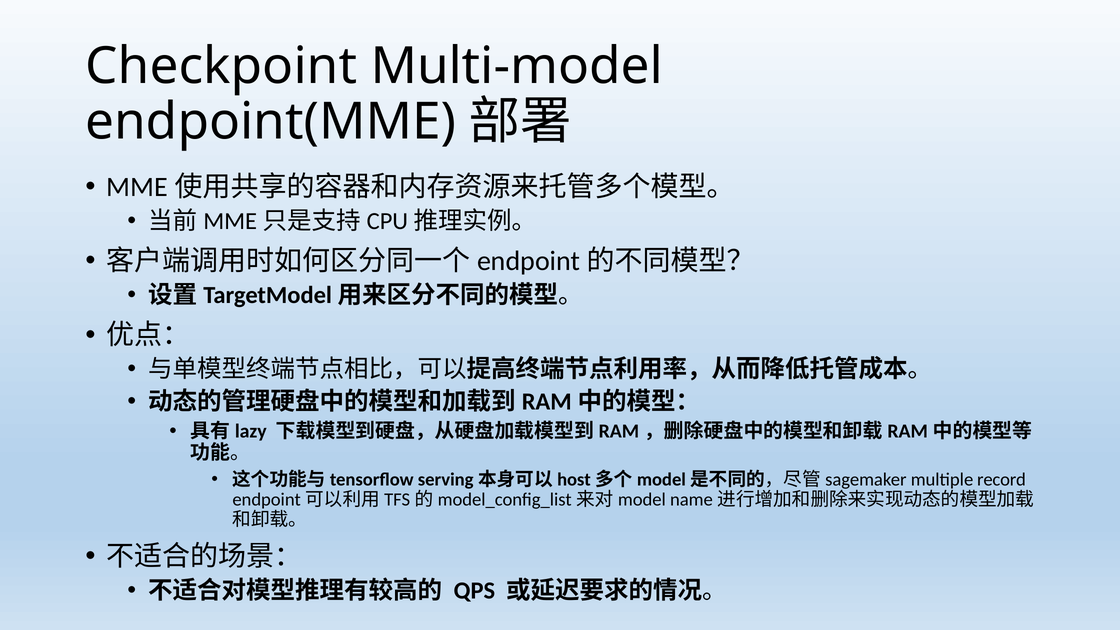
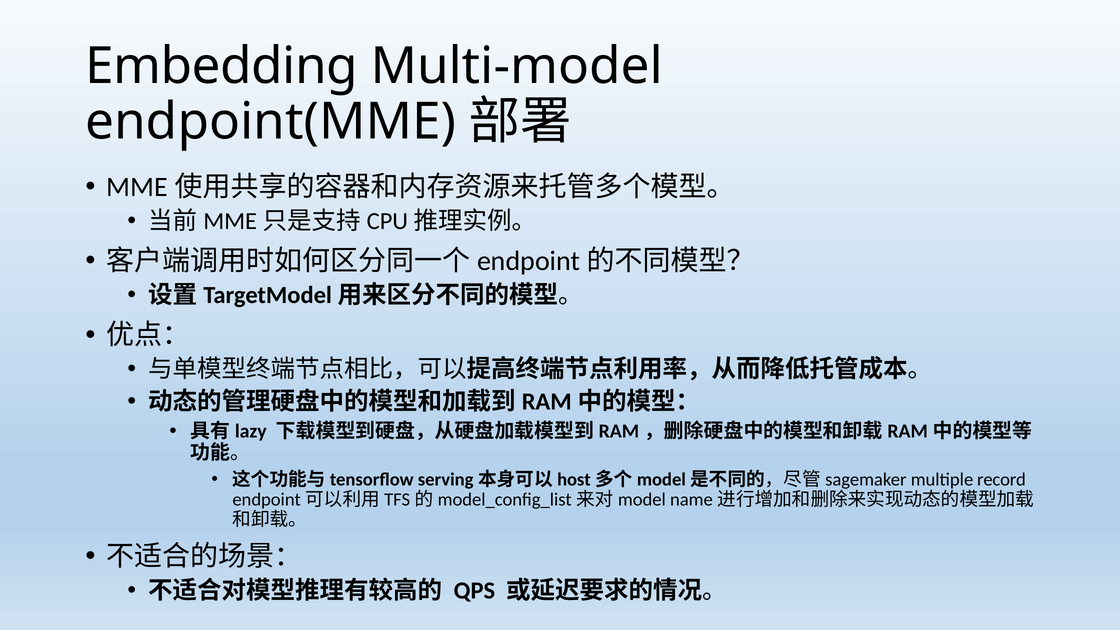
Checkpoint: Checkpoint -> Embedding
